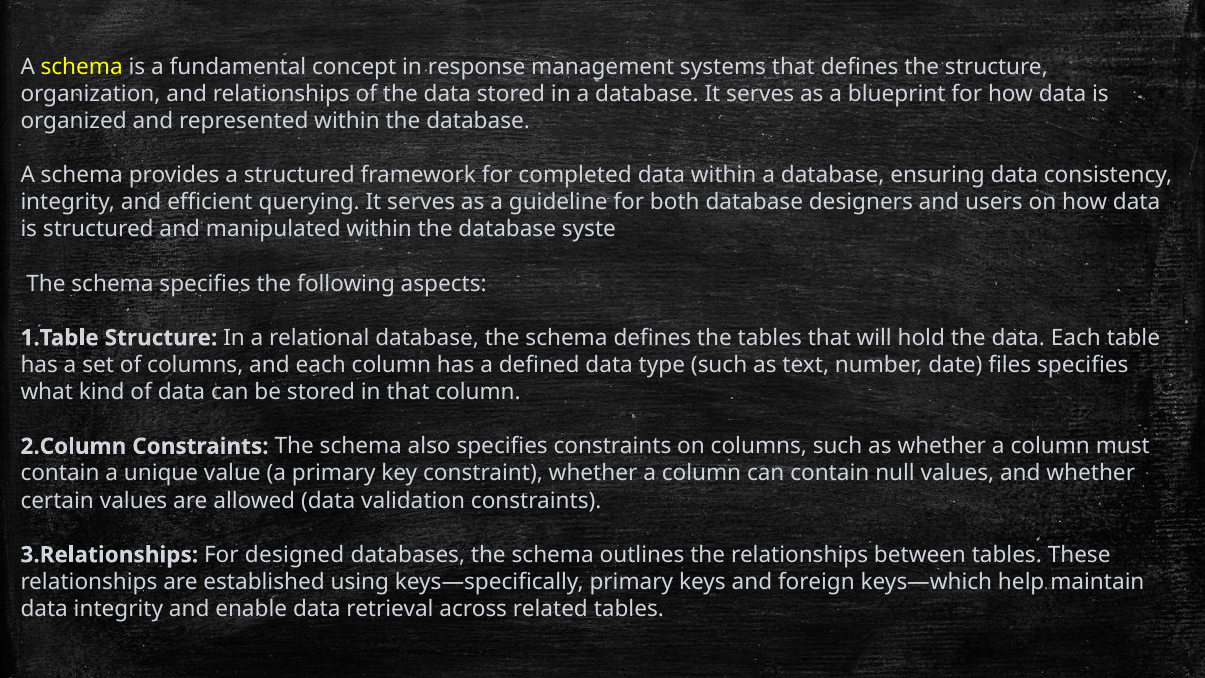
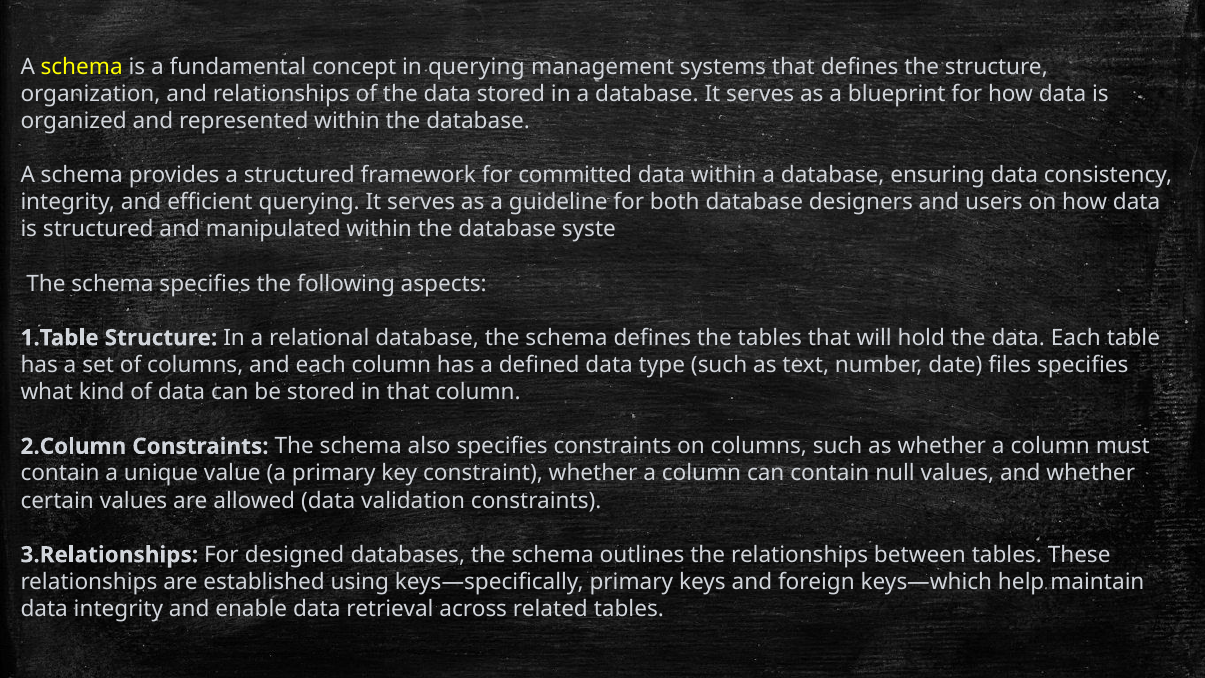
in response: response -> querying
completed: completed -> committed
